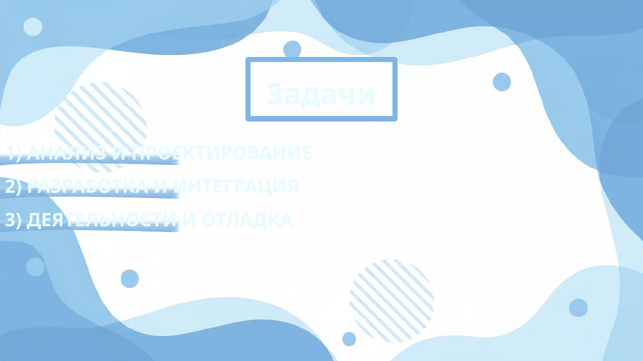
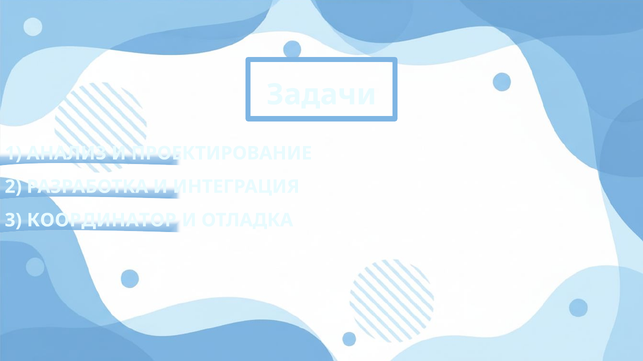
ДЕЯТЕЛЬНОСТИ: ДЕЯТЕЛЬНОСТИ -> КООРДИНАТОР
